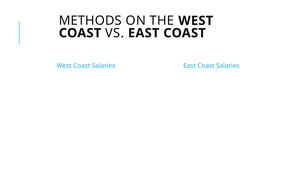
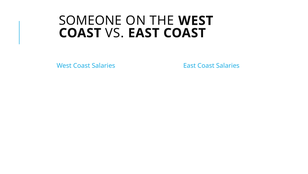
METHODS: METHODS -> SOMEONE
